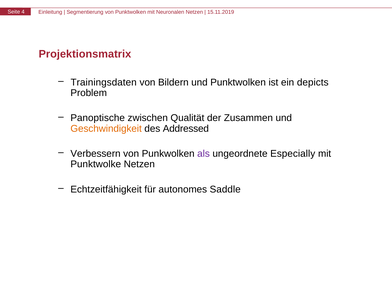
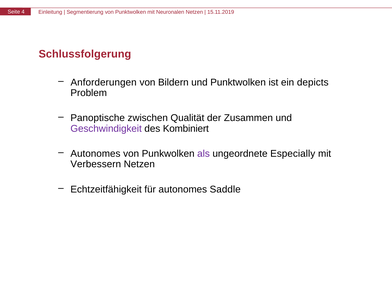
Projektionsmatrix: Projektionsmatrix -> Schlussfolgerung
Trainingsdaten: Trainingsdaten -> Anforderungen
Geschwindigkeit colour: orange -> purple
Addressed: Addressed -> Kombiniert
Verbessern at (96, 154): Verbessern -> Autonomes
Punktwolke: Punktwolke -> Verbessern
